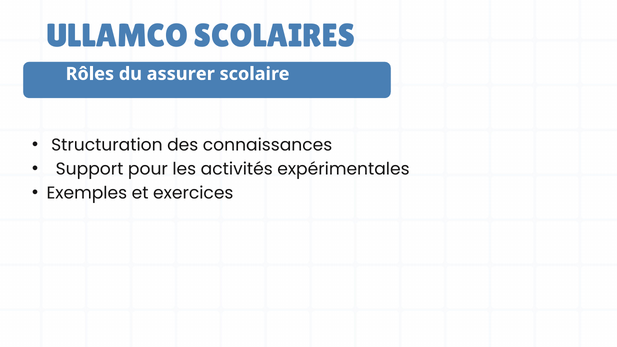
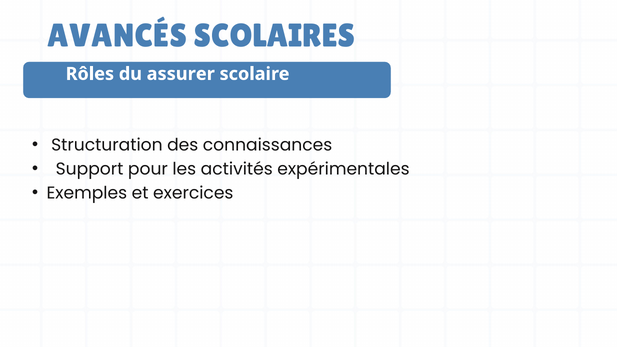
ULLAMCO: ULLAMCO -> AVANCÉS
